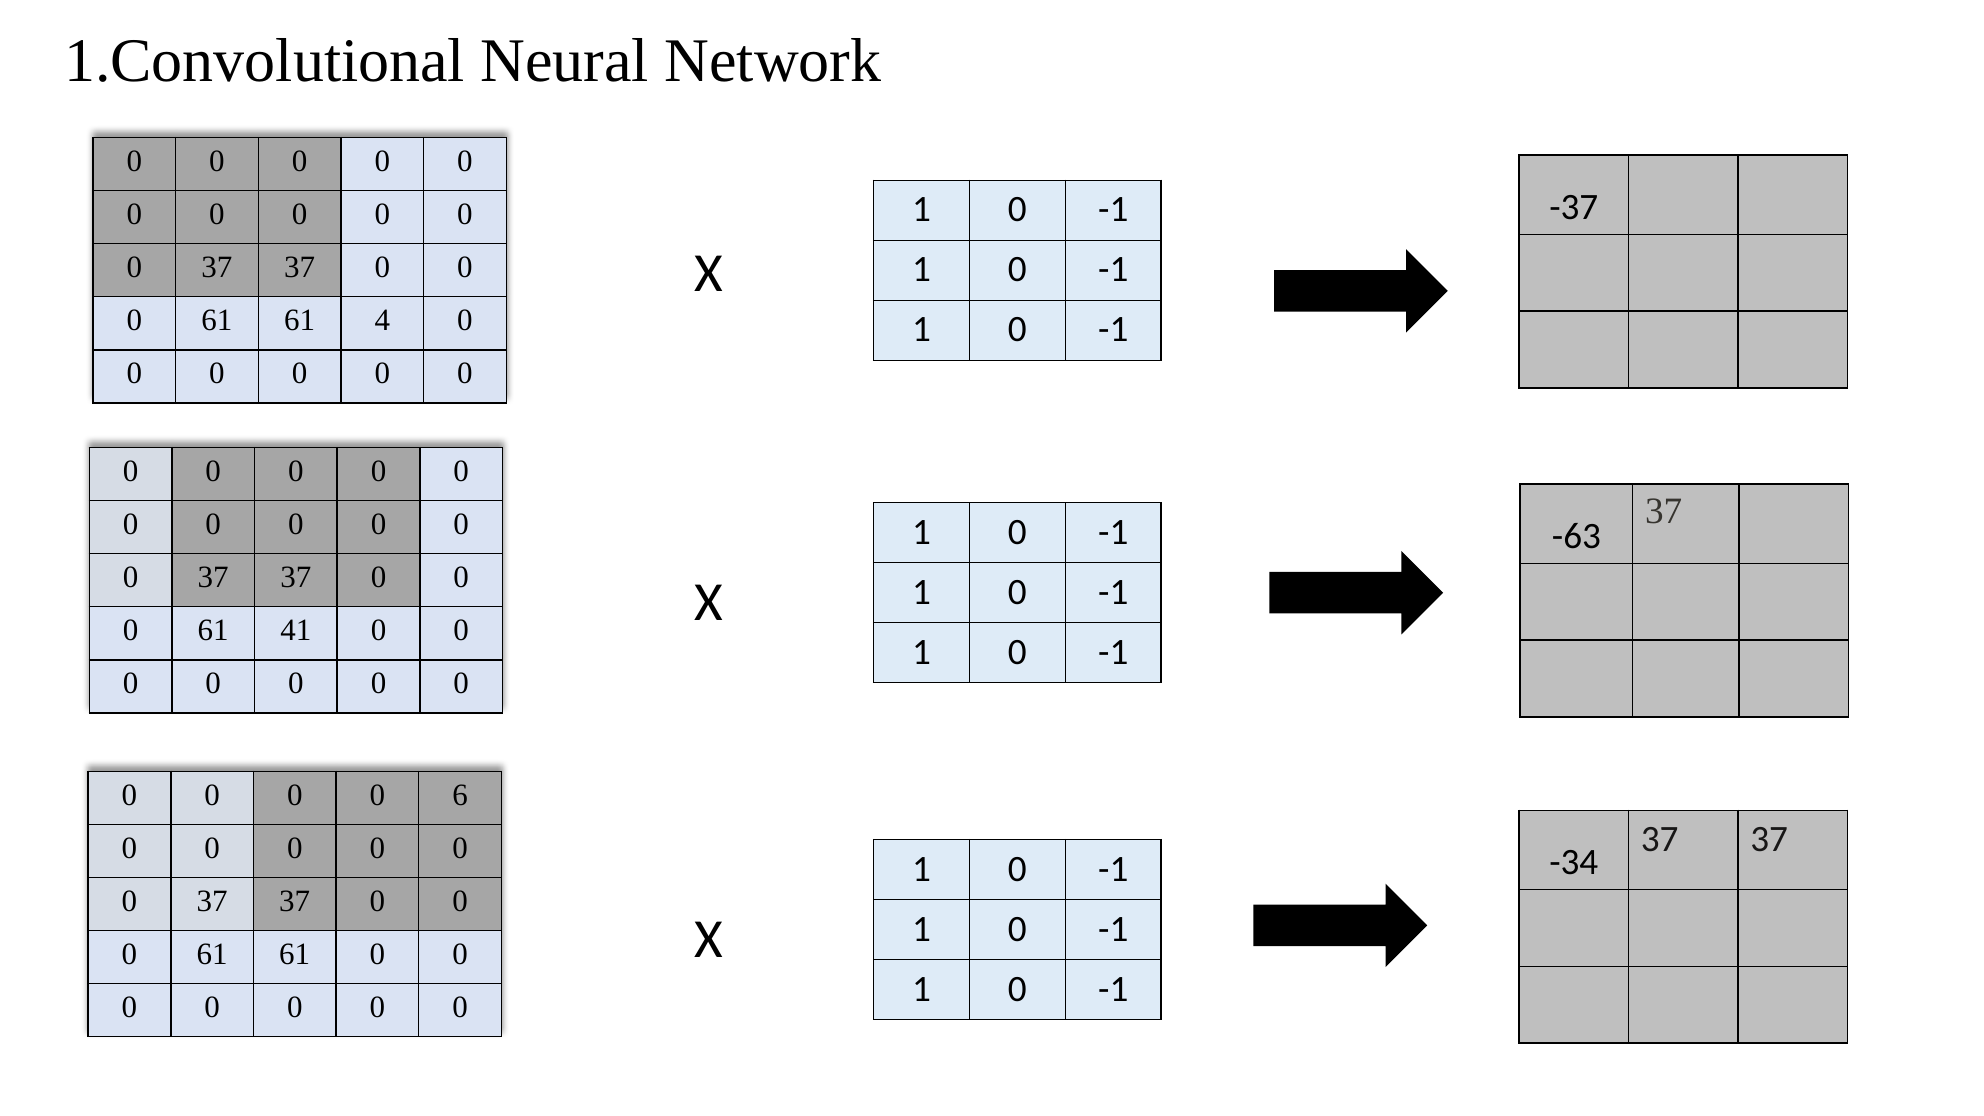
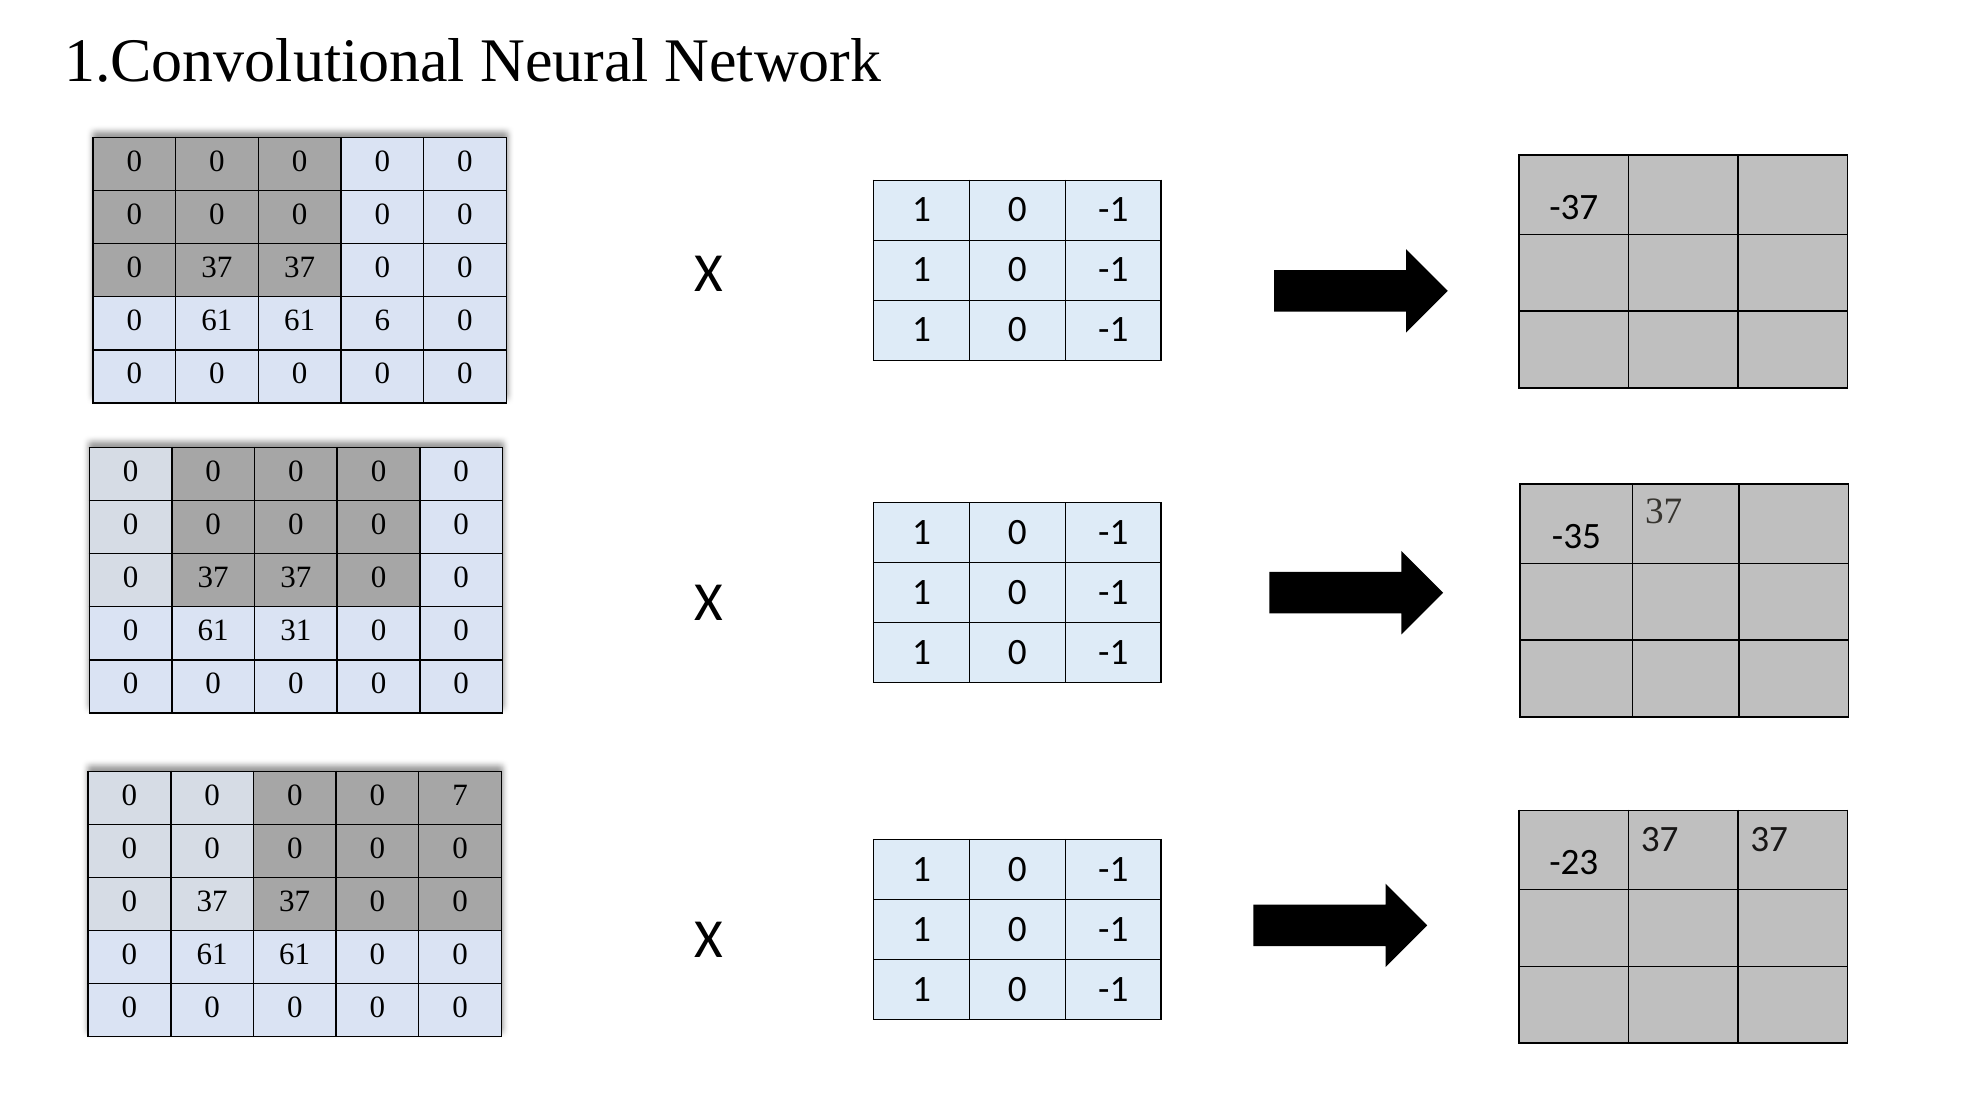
4: 4 -> 6
-63: -63 -> -35
41: 41 -> 31
6: 6 -> 7
-34: -34 -> -23
